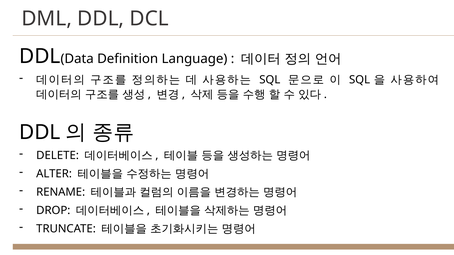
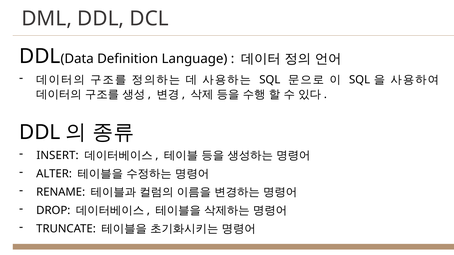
DELETE: DELETE -> INSERT
